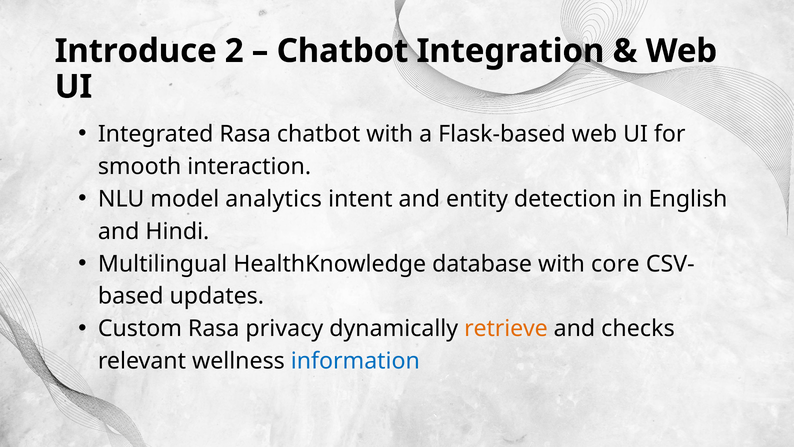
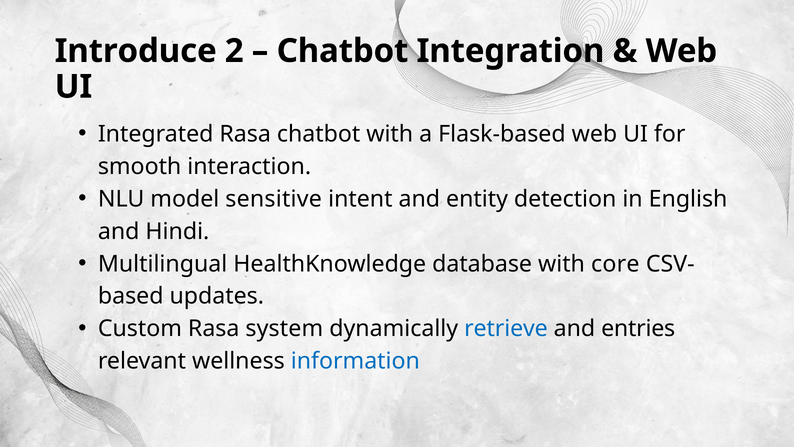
analytics: analytics -> sensitive
privacy: privacy -> system
retrieve colour: orange -> blue
checks: checks -> entries
